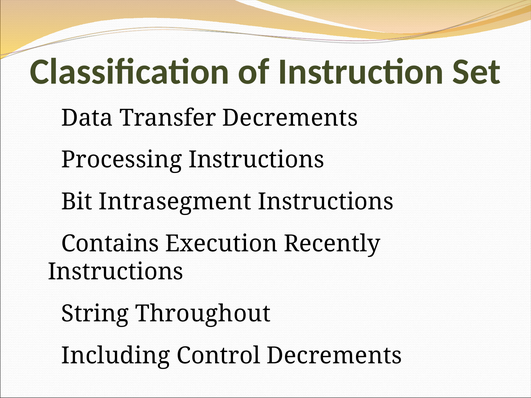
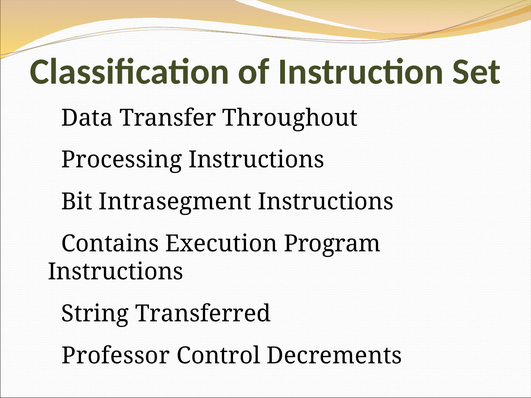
Transfer Decrements: Decrements -> Throughout
Recently: Recently -> Program
Throughout: Throughout -> Transferred
Including: Including -> Professor
